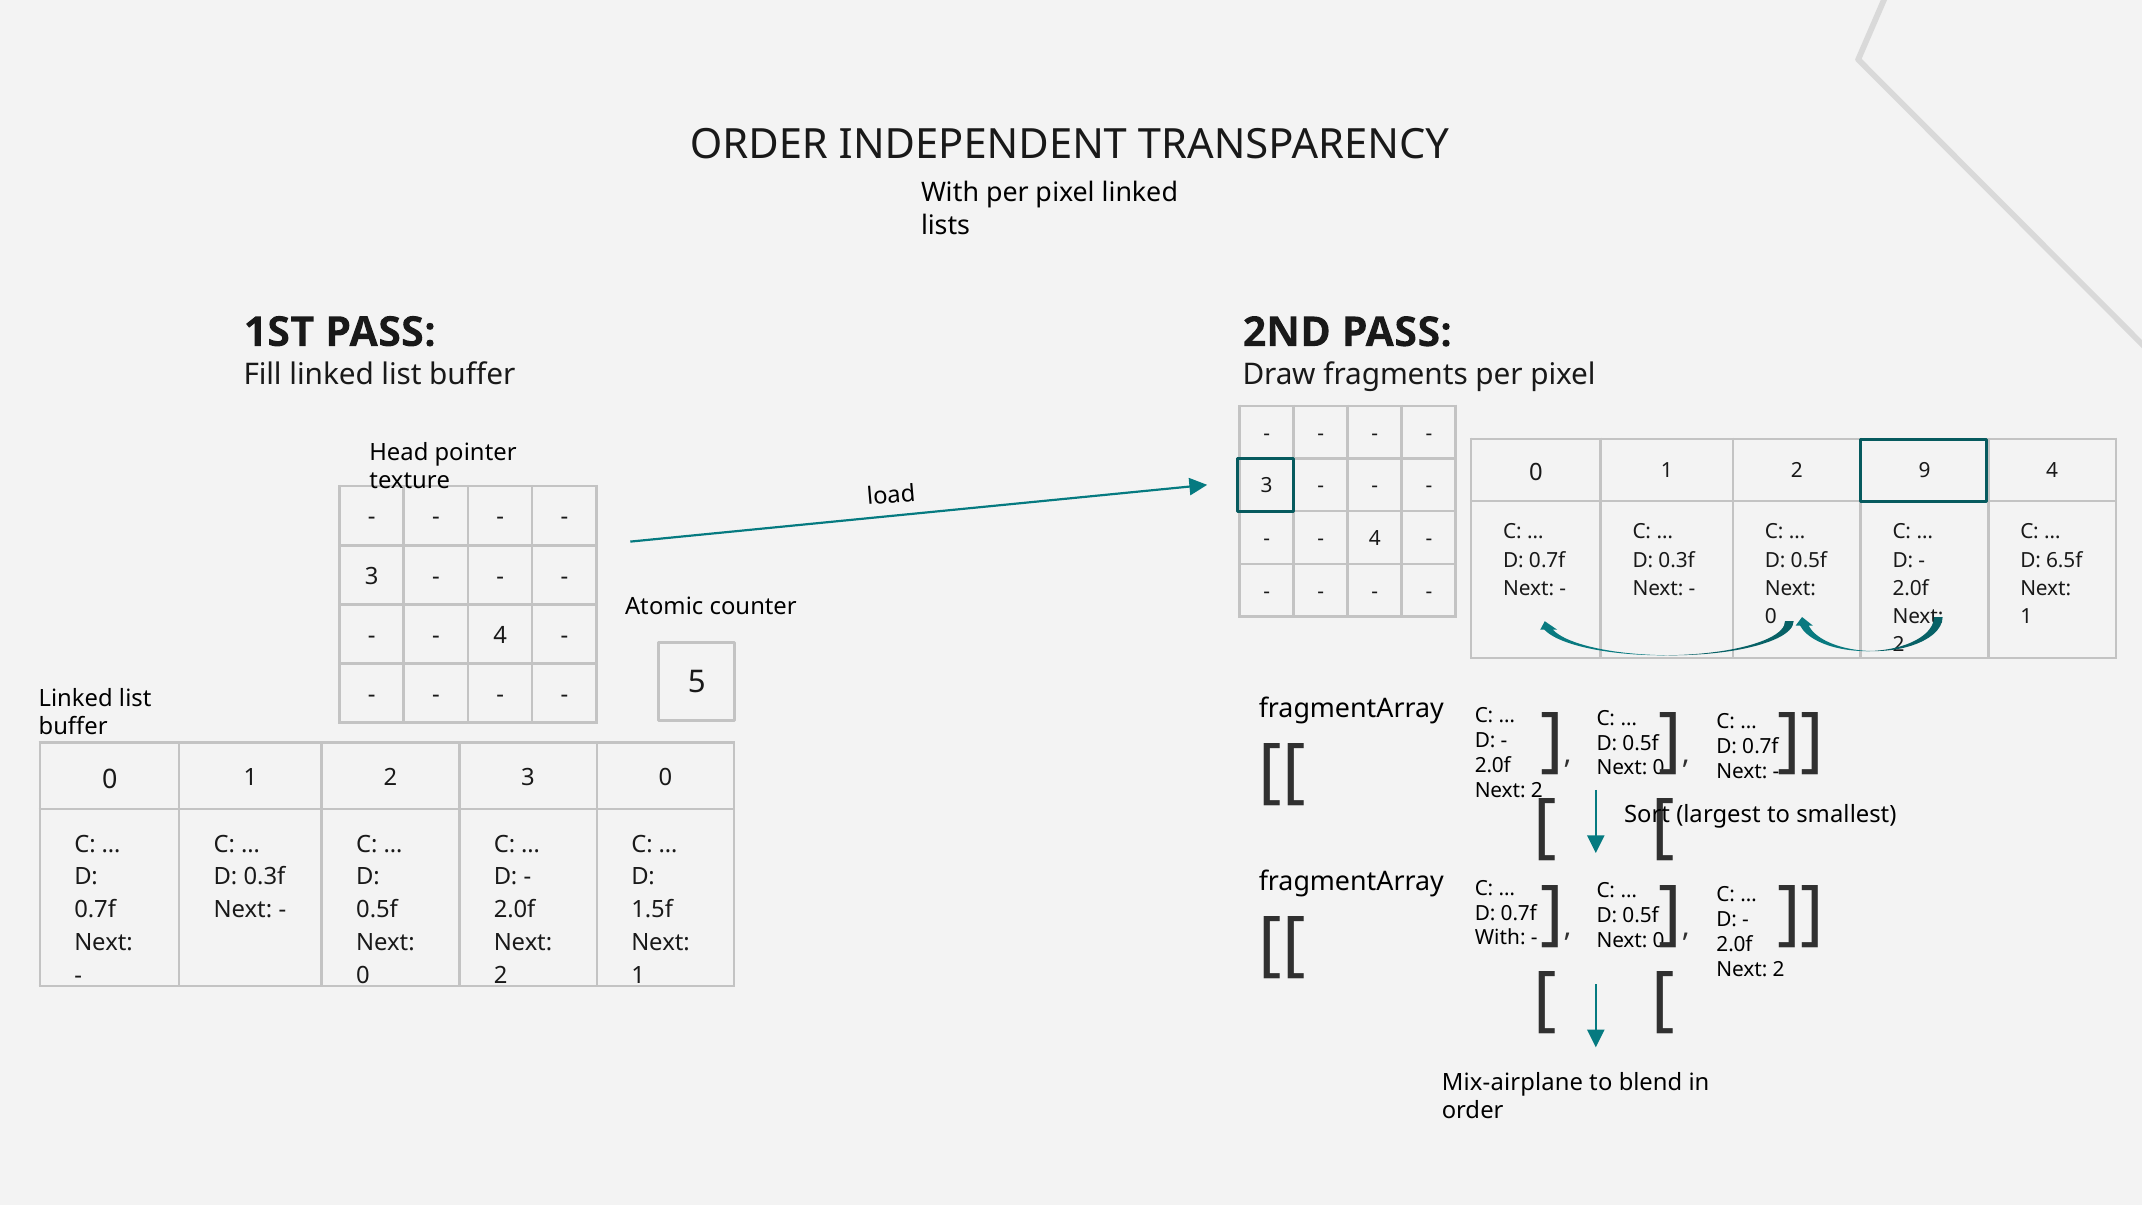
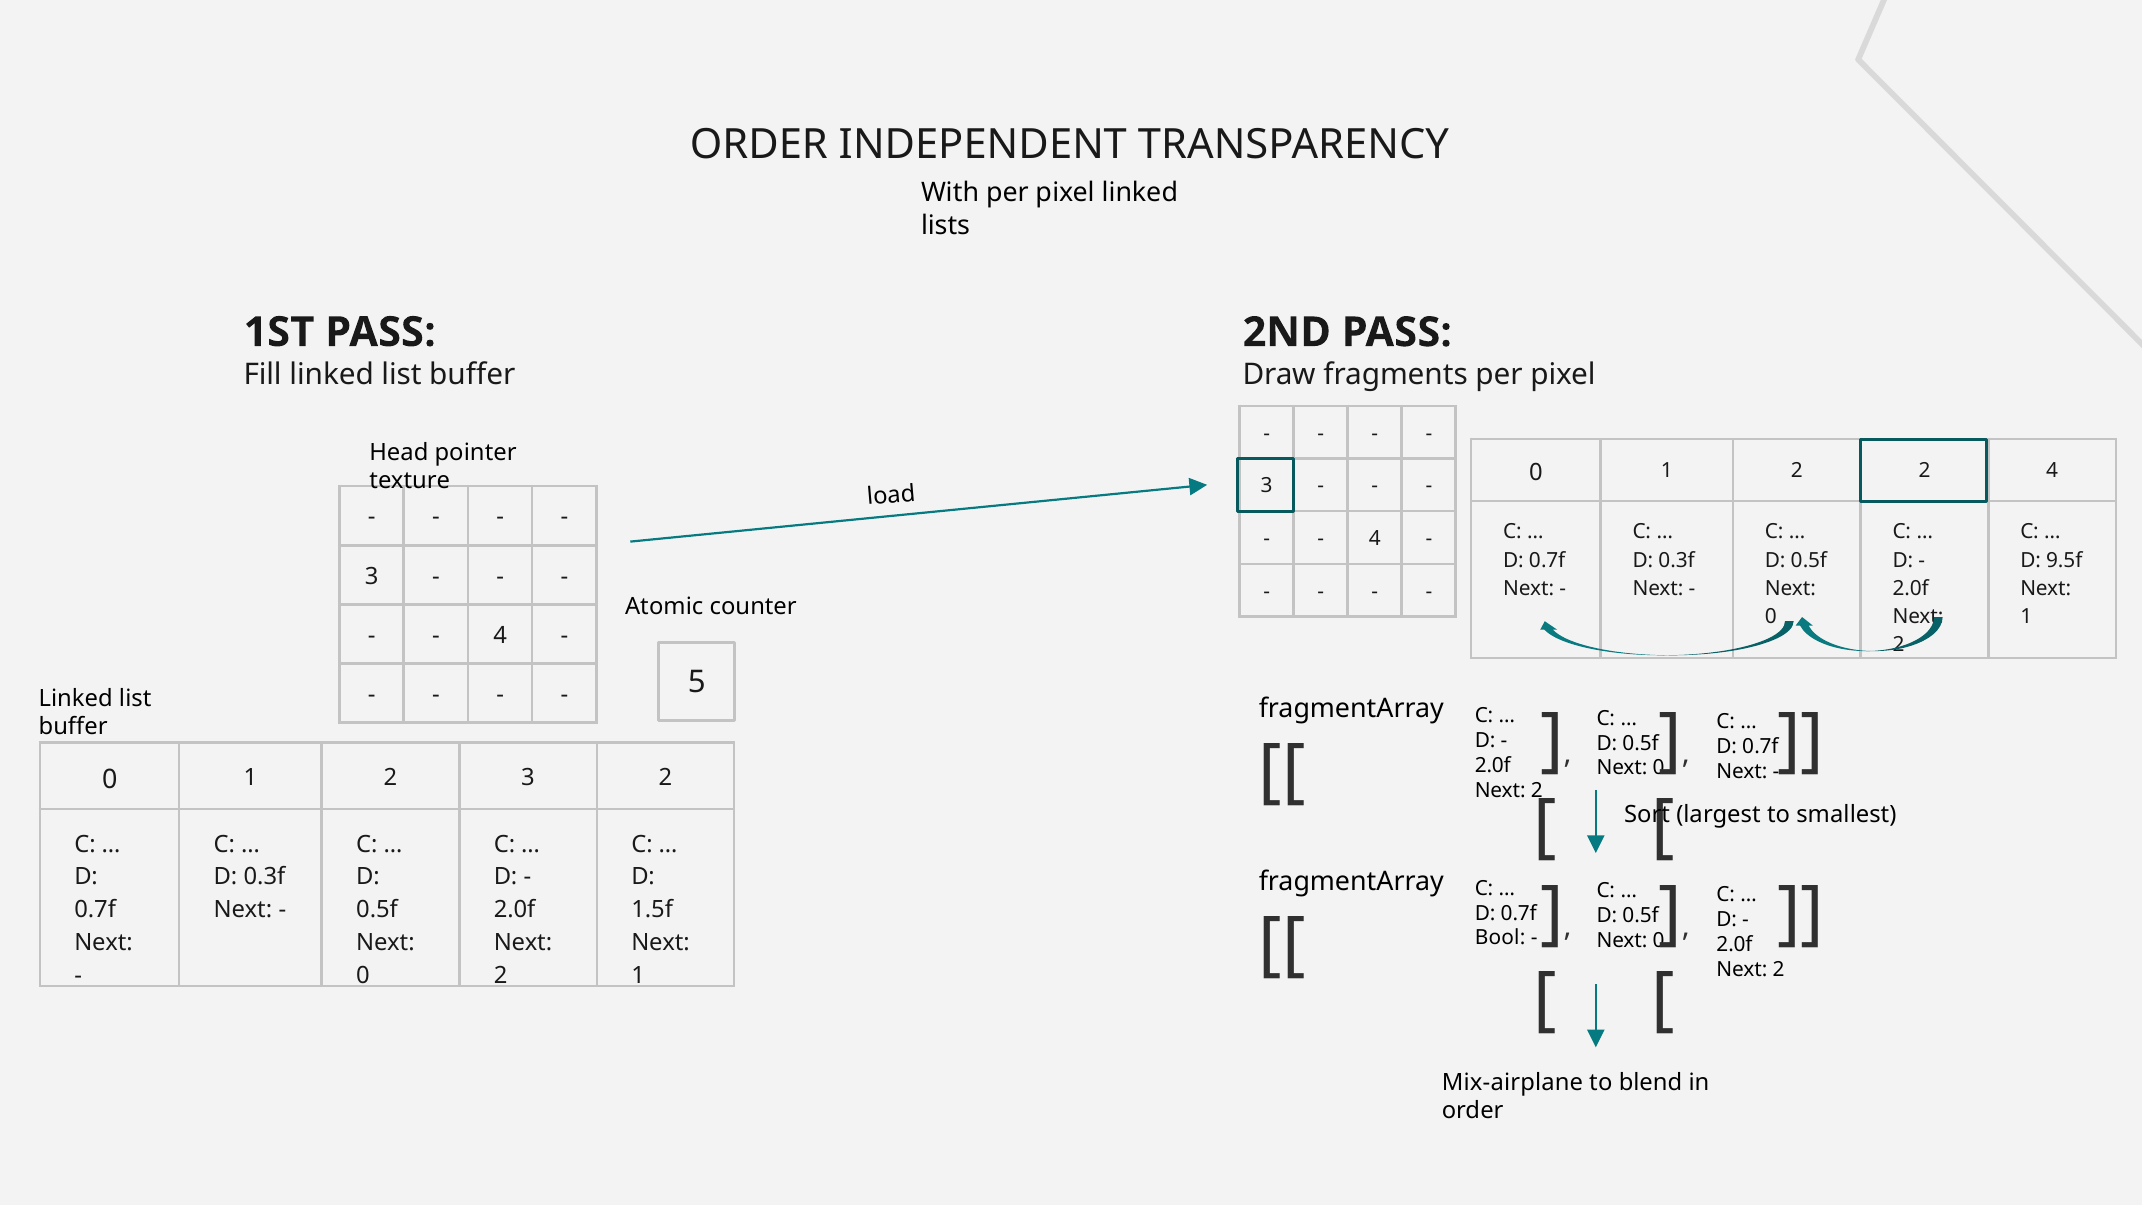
2 9: 9 -> 2
6.5f: 6.5f -> 9.5f
3 0: 0 -> 2
With at (1500, 938): With -> Bool
